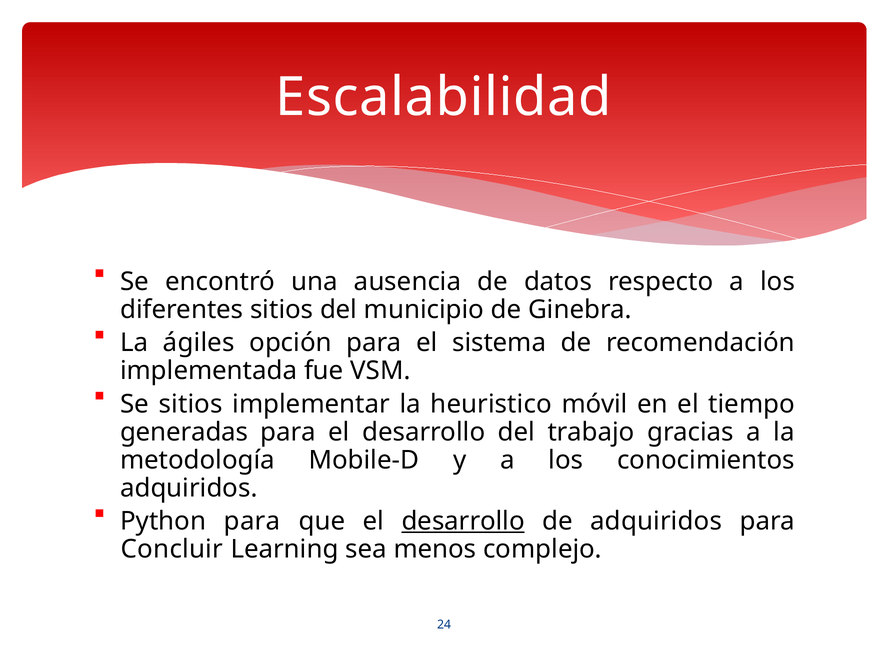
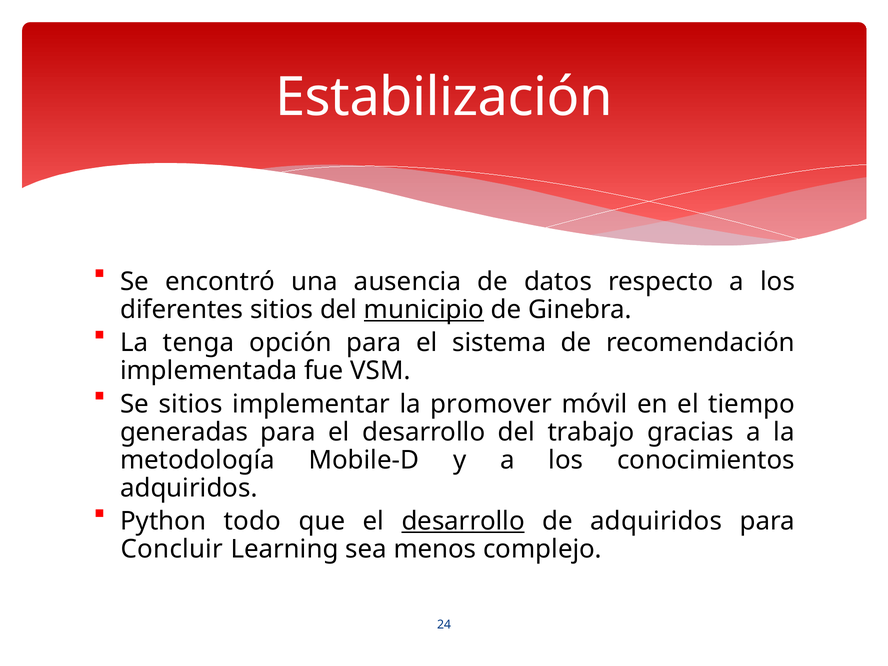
Escalabilidad: Escalabilidad -> Estabilización
municipio underline: none -> present
ágiles: ágiles -> tenga
heuristico: heuristico -> promover
Python para: para -> todo
